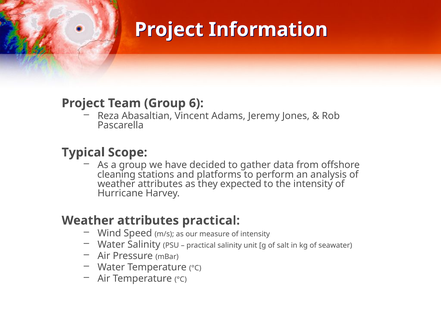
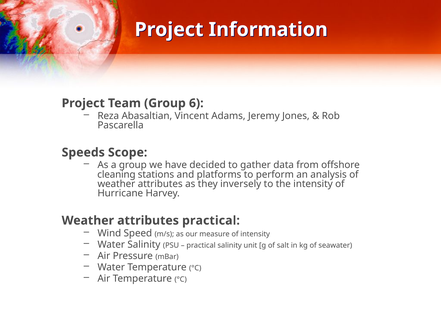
Typical: Typical -> Speeds
expected: expected -> inversely
